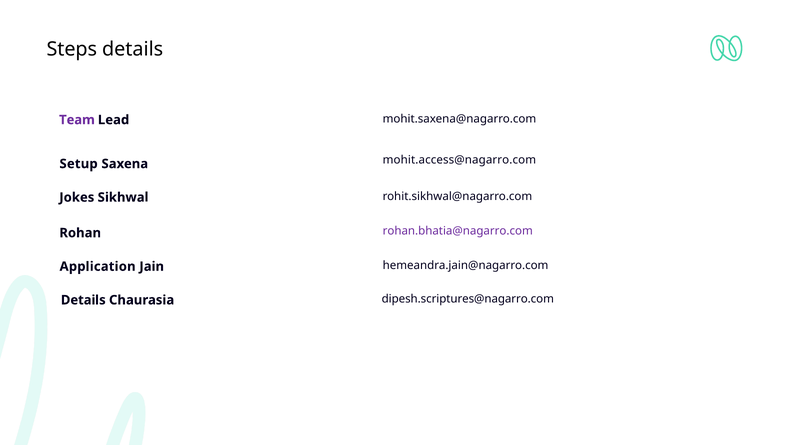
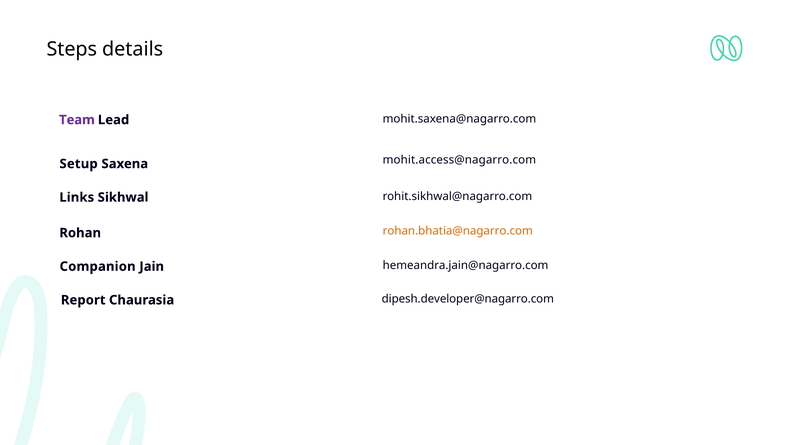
Jokes: Jokes -> Links
rohan.bhatia@nagarro.com colour: purple -> orange
Application: Application -> Companion
dipesh.scriptures@nagarro.com: dipesh.scriptures@nagarro.com -> dipesh.developer@nagarro.com
Details at (83, 300): Details -> Report
